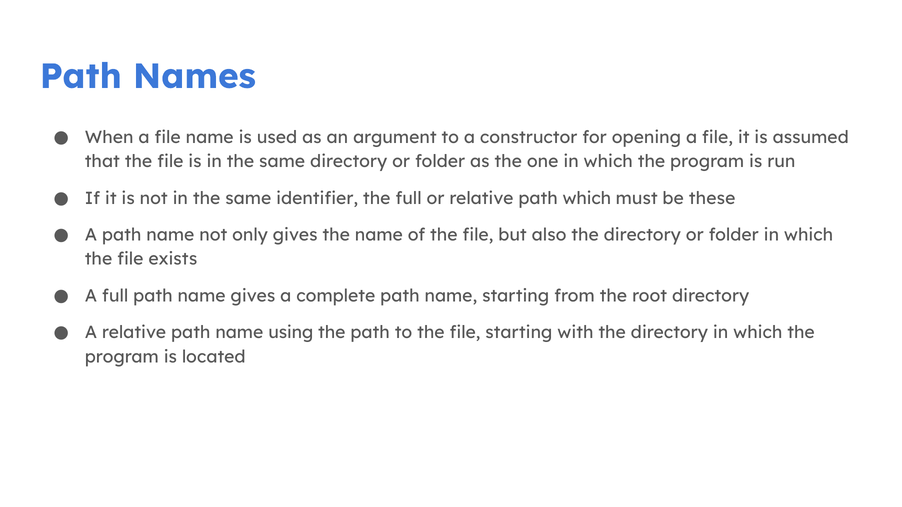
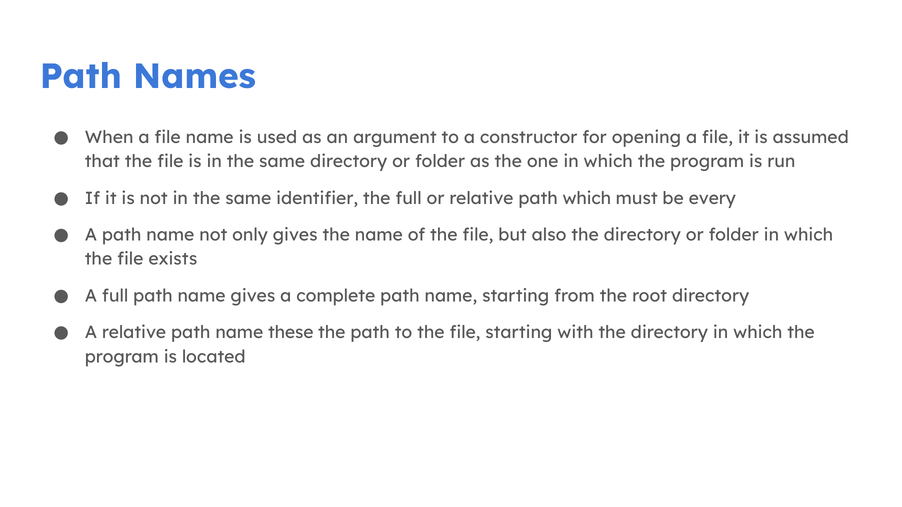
these: these -> every
using: using -> these
